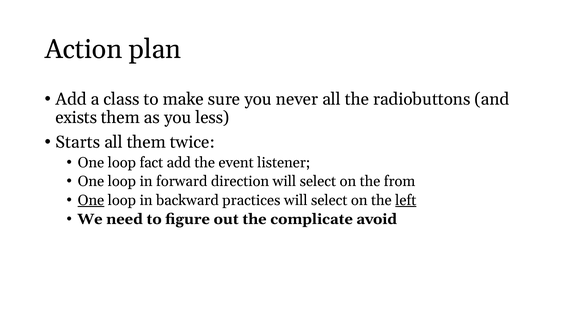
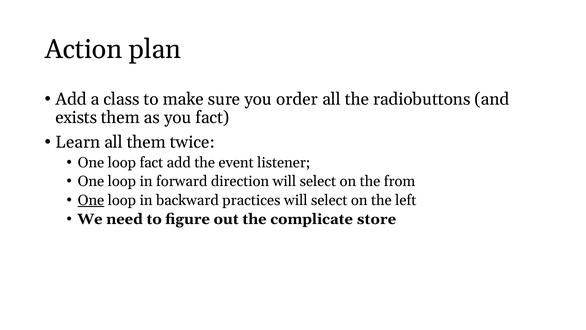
never: never -> order
you less: less -> fact
Starts: Starts -> Learn
left underline: present -> none
avoid: avoid -> store
